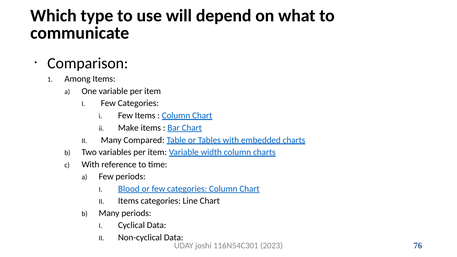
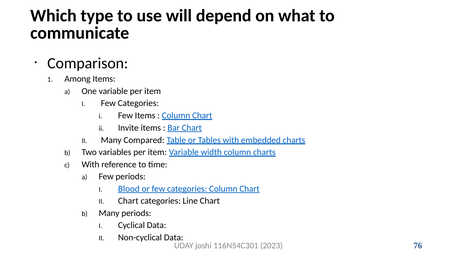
Make: Make -> Invite
Items at (128, 201): Items -> Chart
